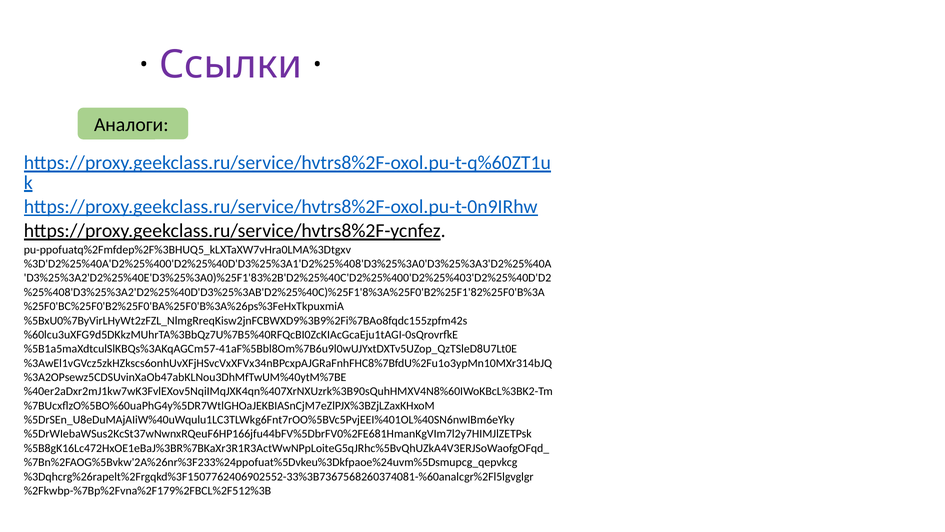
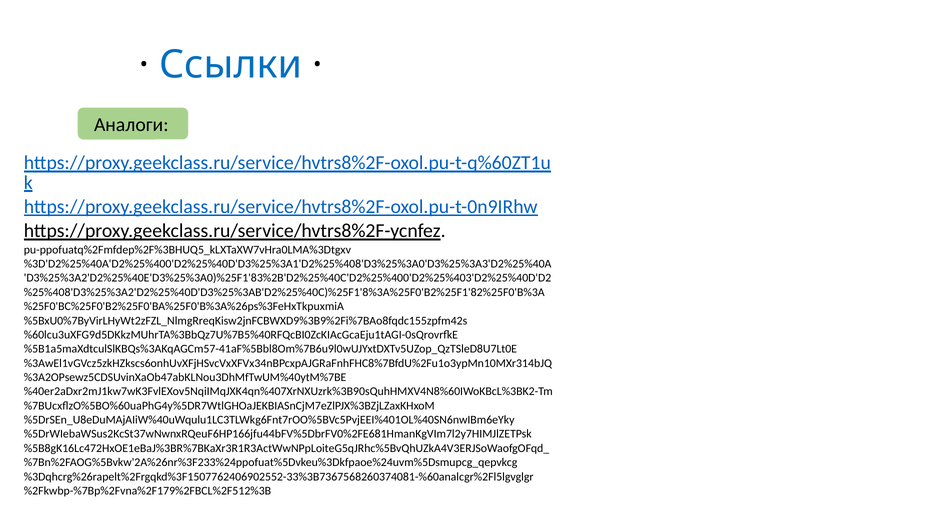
Ссылки colour: purple -> blue
